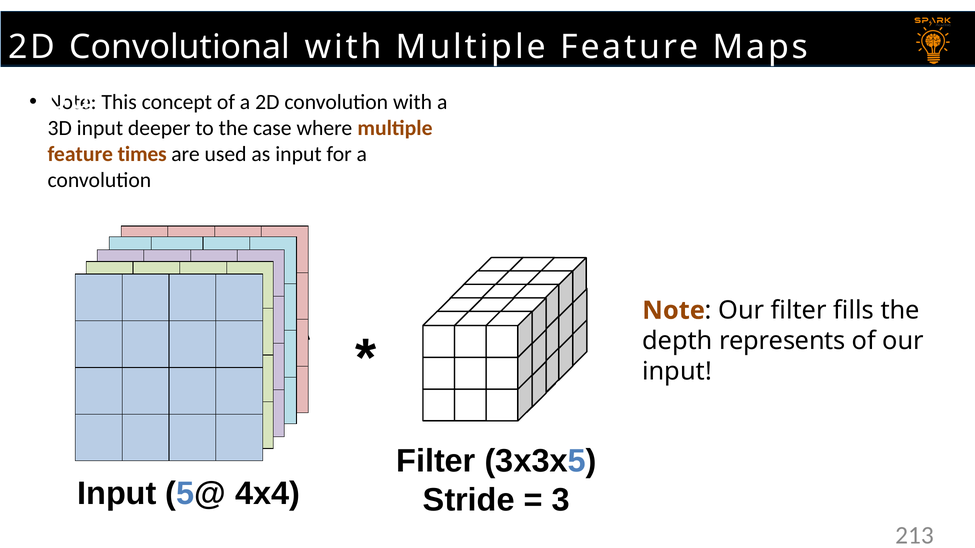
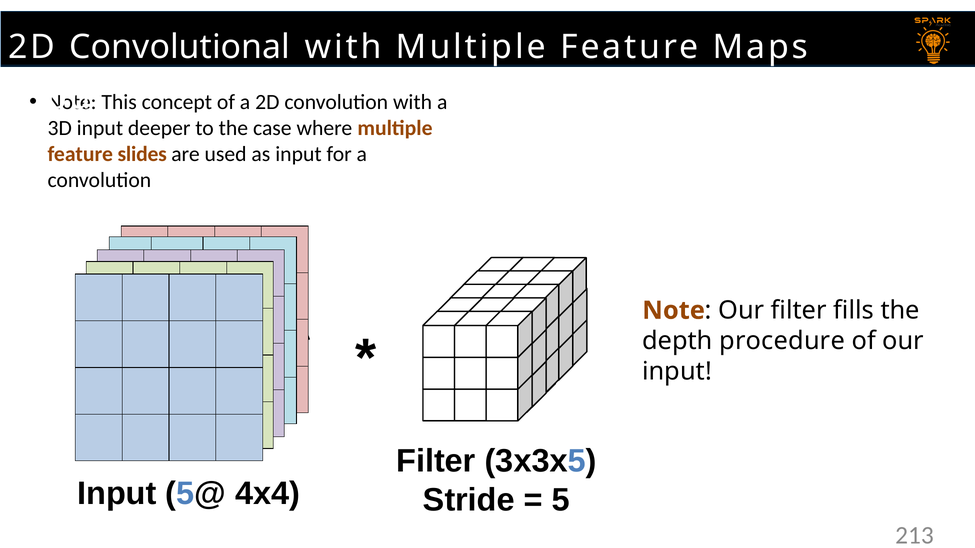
times: times -> slides
represents: represents -> procedure
3: 3 -> 5
